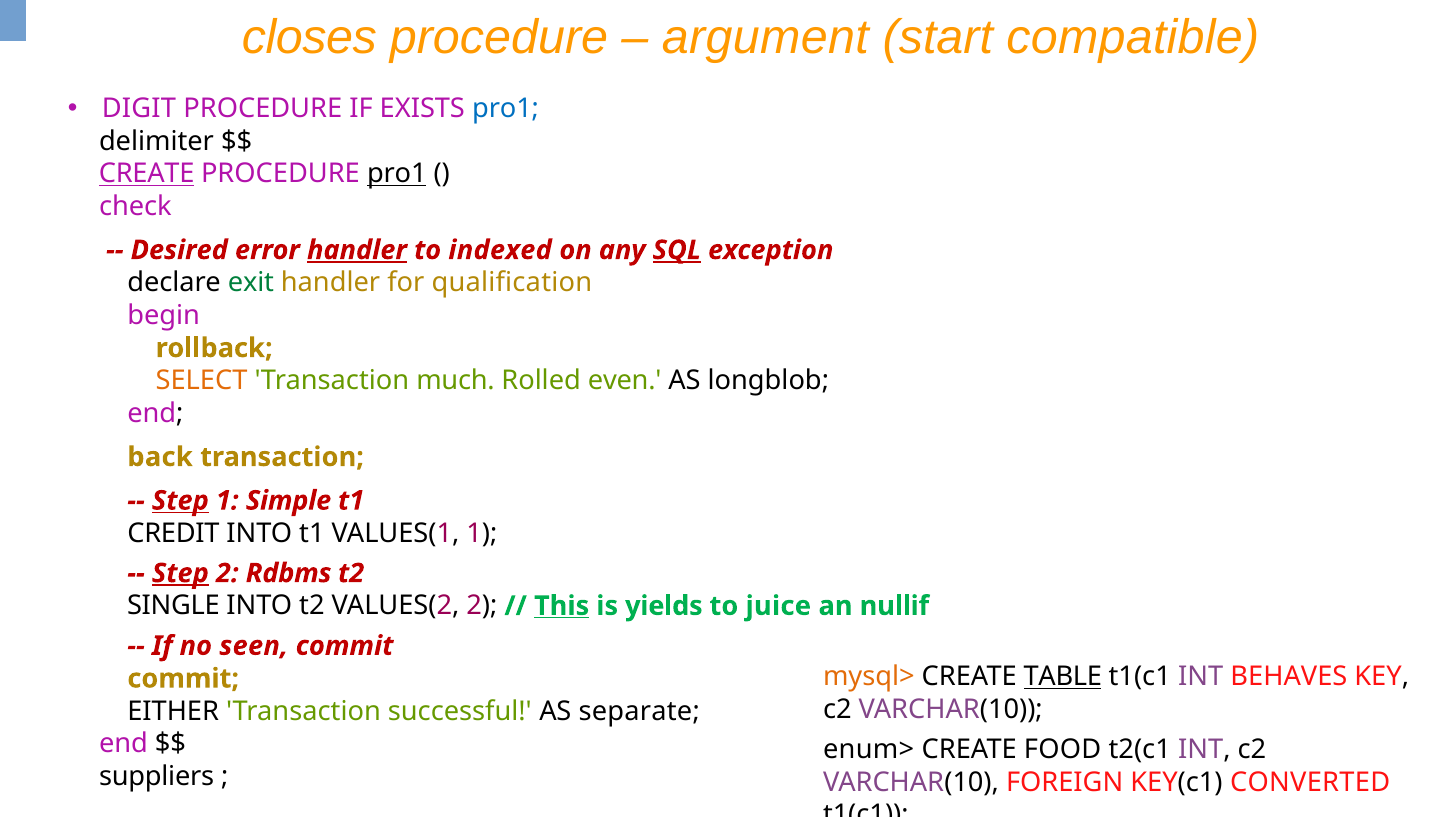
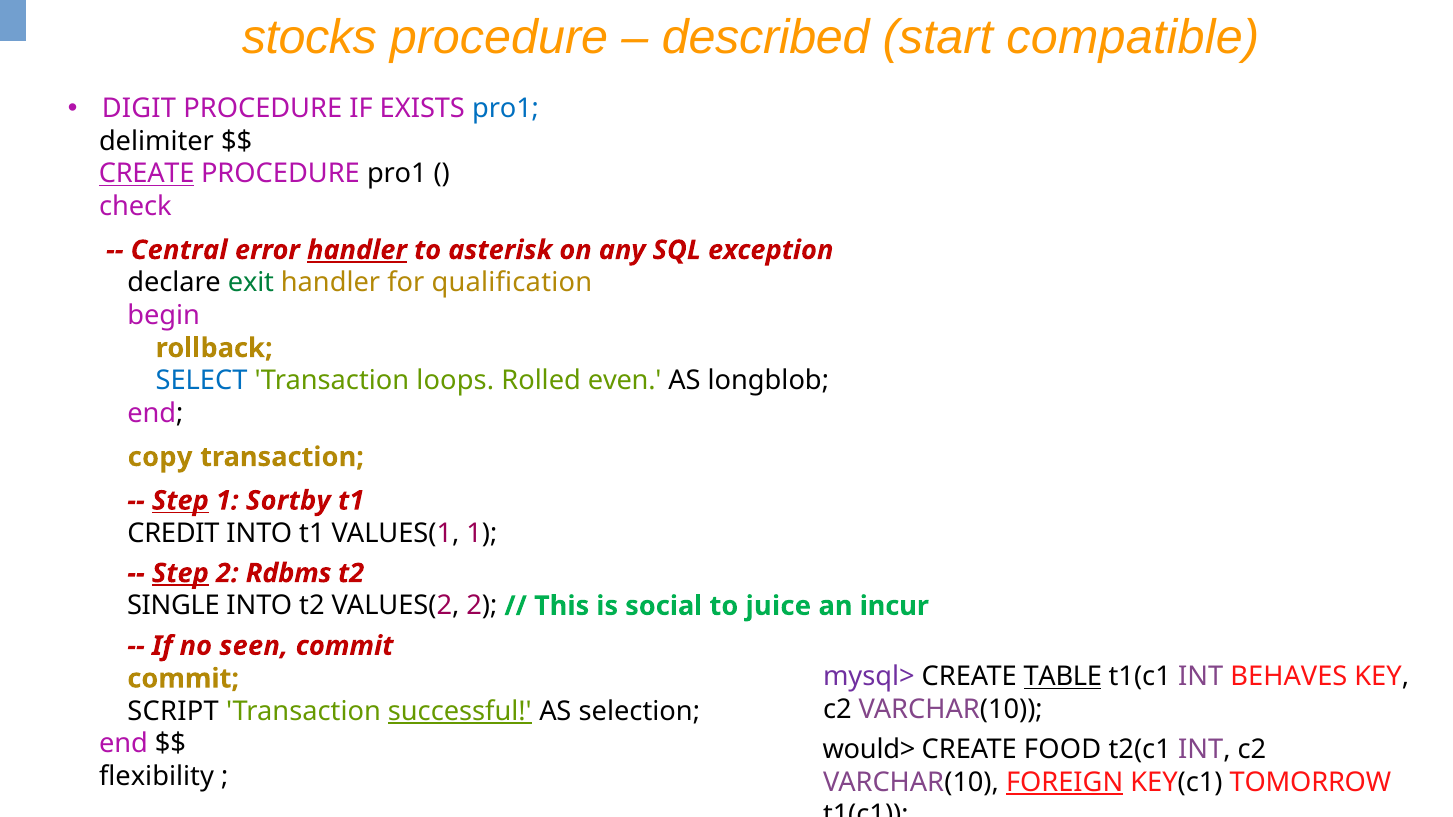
closes: closes -> stocks
argument: argument -> described
pro1 at (397, 174) underline: present -> none
Desired: Desired -> Central
indexed: indexed -> asterisk
SQL underline: present -> none
SELECT colour: orange -> blue
much: much -> loops
back: back -> copy
Simple: Simple -> Sortby
This underline: present -> none
yields: yields -> social
nullif: nullif -> incur
mysql> colour: orange -> purple
EITHER: EITHER -> SCRIPT
successful underline: none -> present
separate: separate -> selection
enum>: enum> -> would>
suppliers: suppliers -> flexibility
FOREIGN underline: none -> present
CONVERTED: CONVERTED -> TOMORROW
